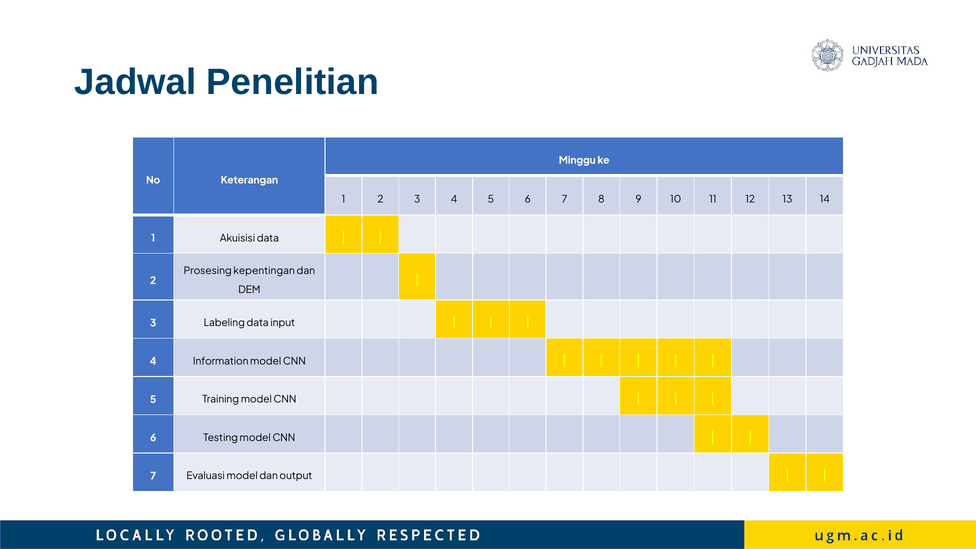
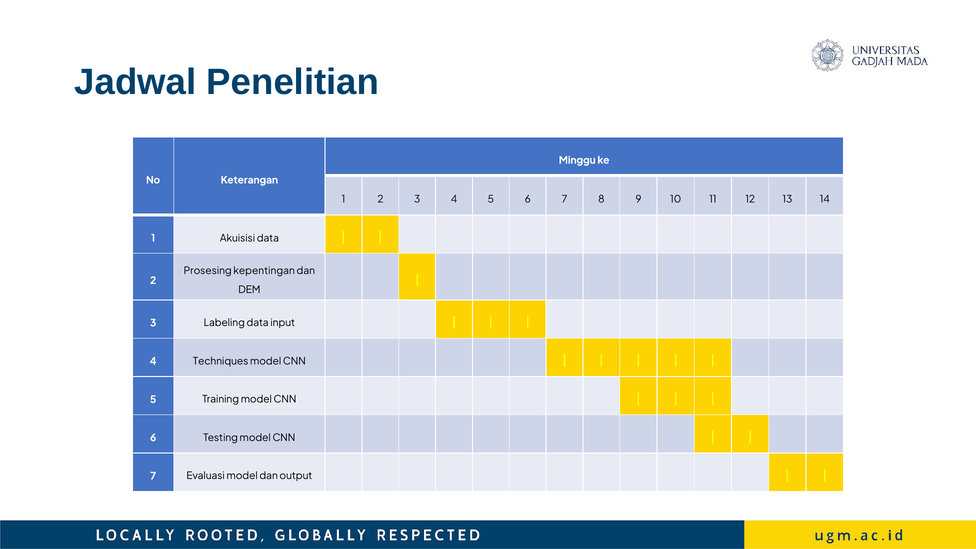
Information: Information -> Techniques
